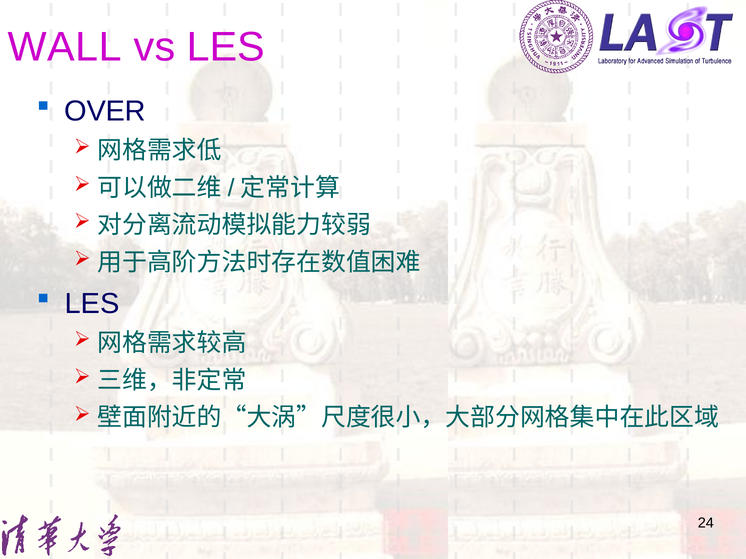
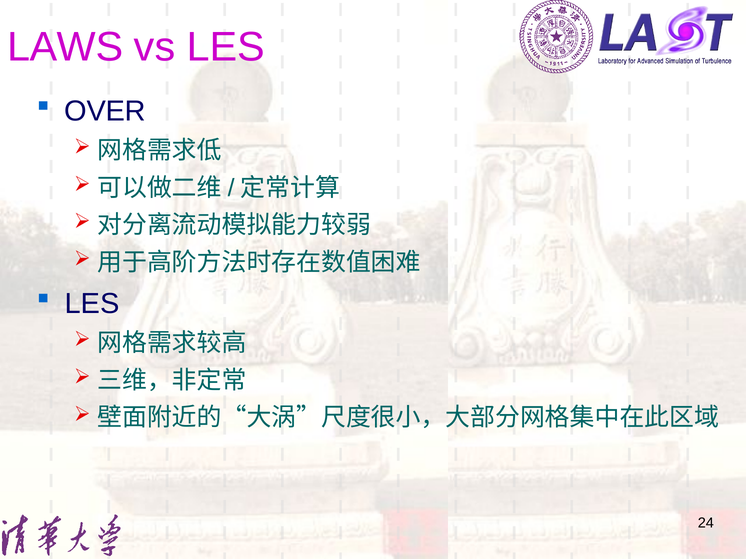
WALL: WALL -> LAWS
